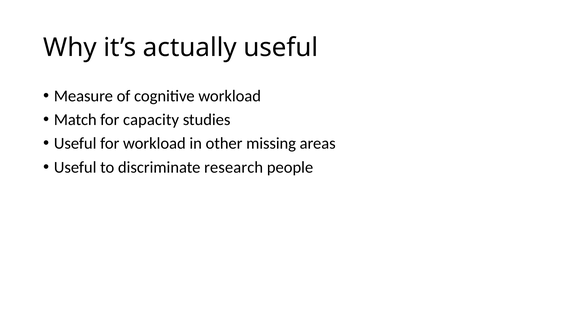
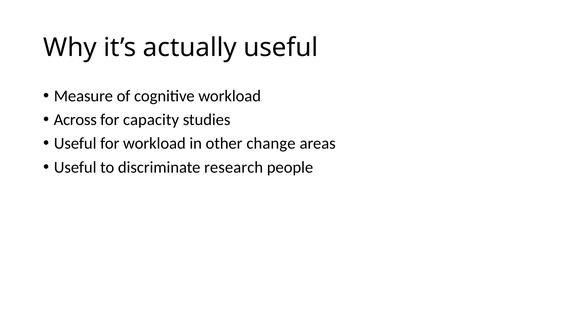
Match: Match -> Across
missing: missing -> change
